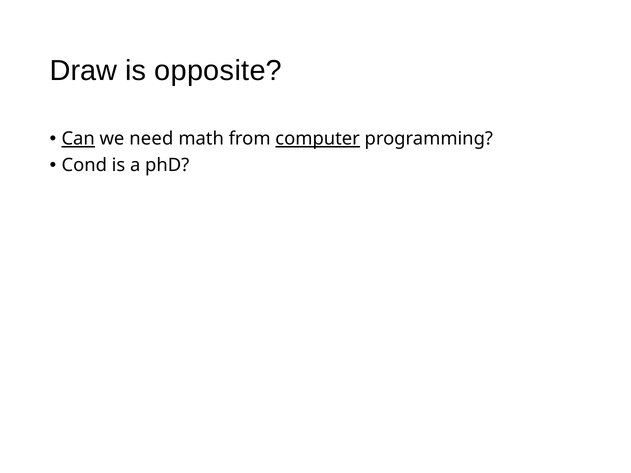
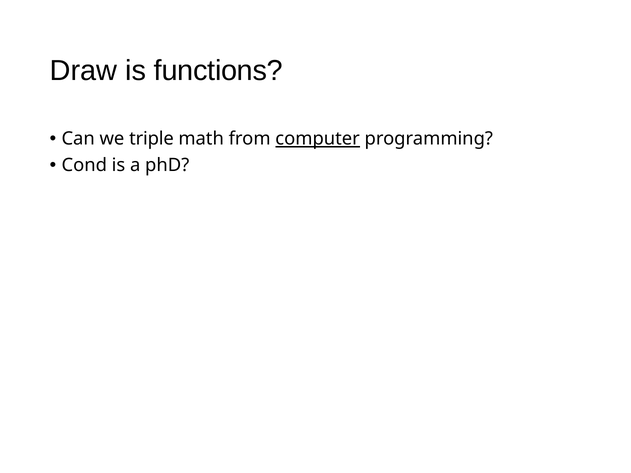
opposite: opposite -> functions
Can underline: present -> none
need: need -> triple
